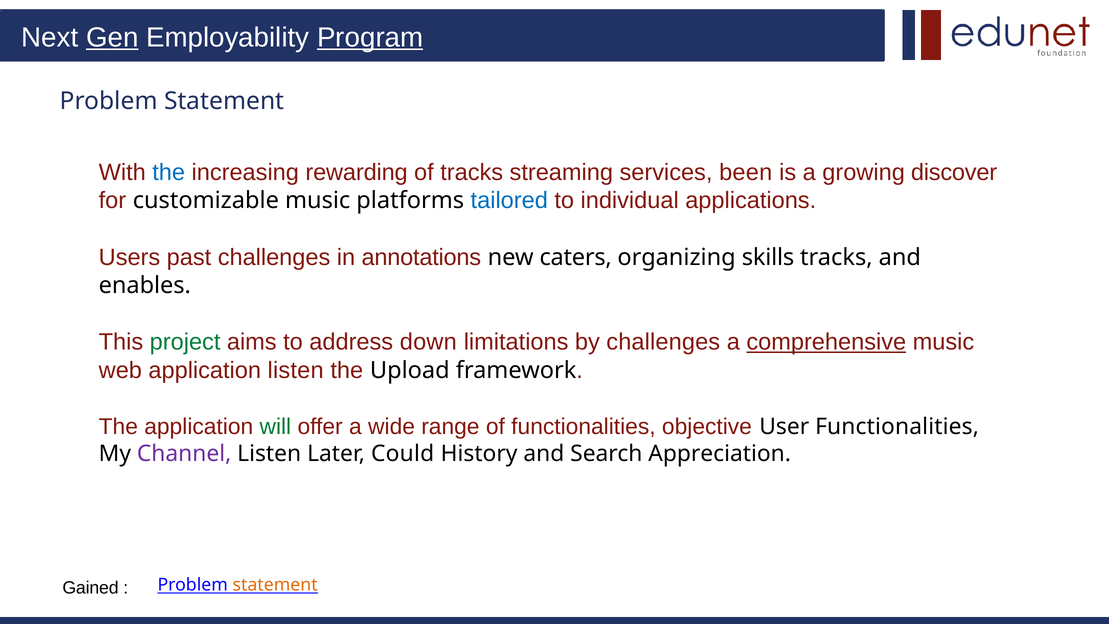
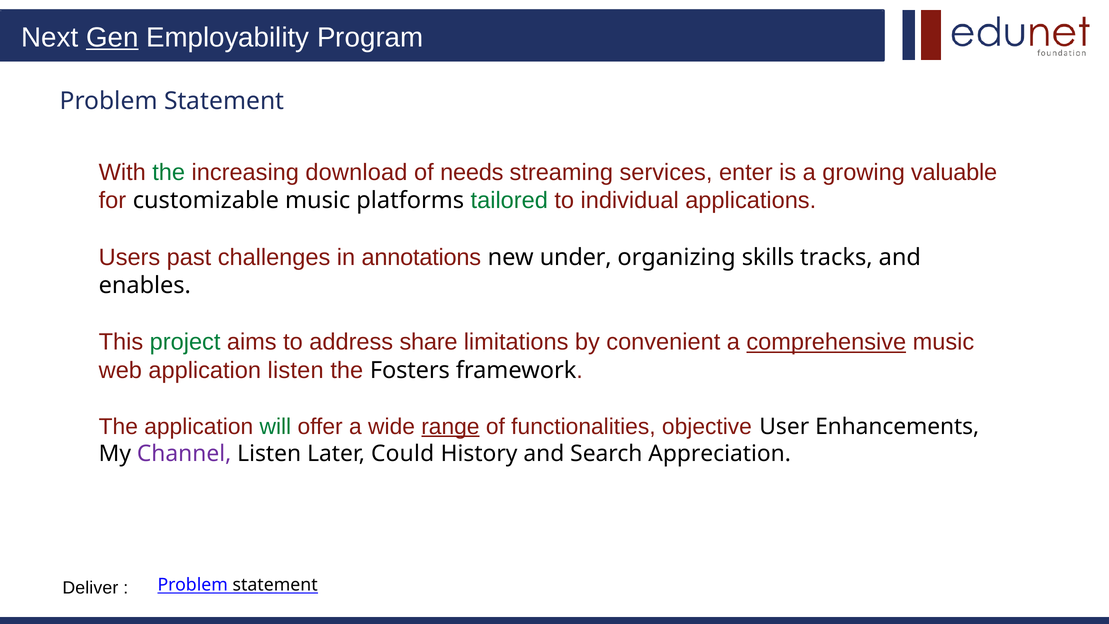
Program underline: present -> none
the at (169, 172) colour: blue -> green
rewarding: rewarding -> download
of tracks: tracks -> needs
been: been -> enter
discover: discover -> valuable
tailored colour: blue -> green
caters: caters -> under
down: down -> share
by challenges: challenges -> convenient
Upload: Upload -> Fosters
range underline: none -> present
User Functionalities: Functionalities -> Enhancements
Gained: Gained -> Deliver
statement at (275, 585) colour: orange -> black
